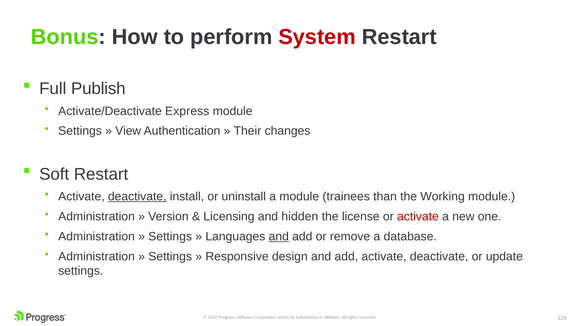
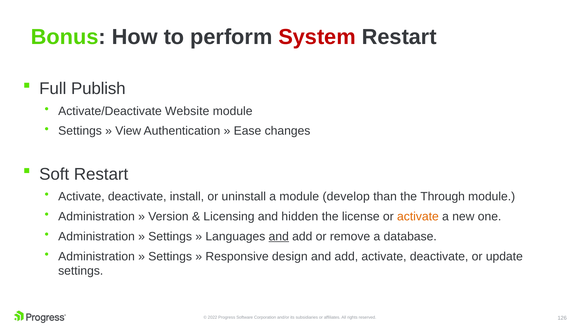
Express: Express -> Website
Their: Their -> Ease
deactivate at (137, 197) underline: present -> none
trainees: trainees -> develop
Working: Working -> Through
activate at (418, 217) colour: red -> orange
